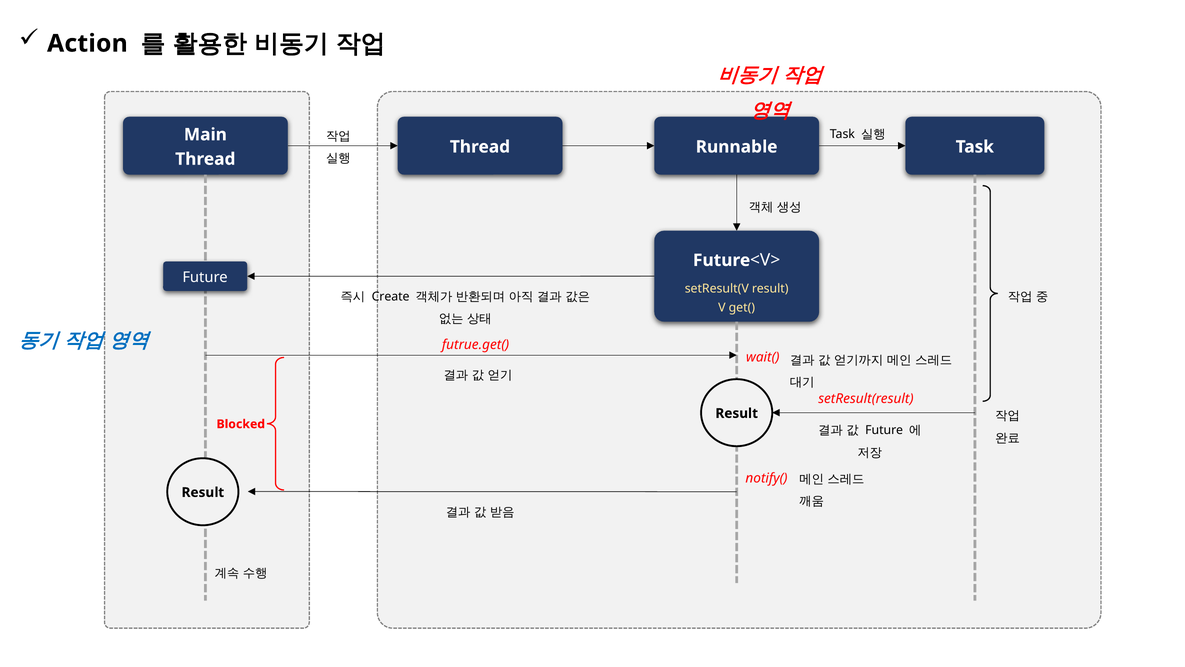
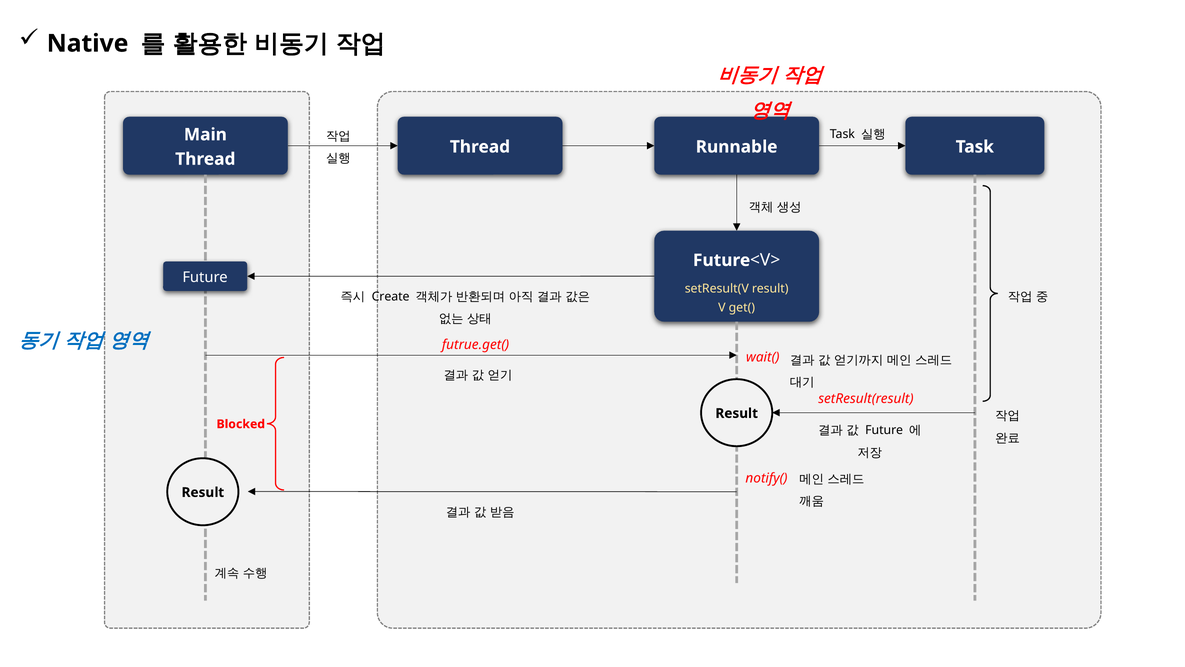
Action: Action -> Native
